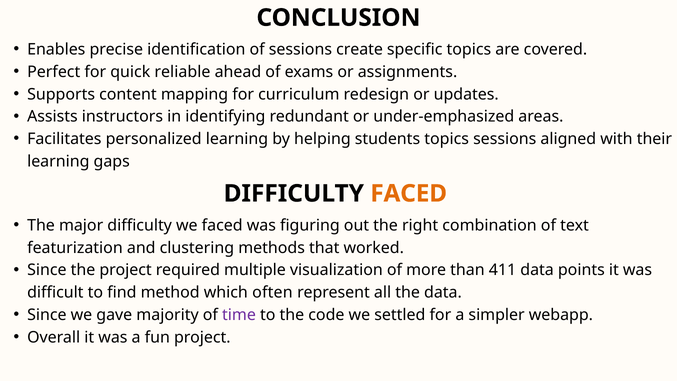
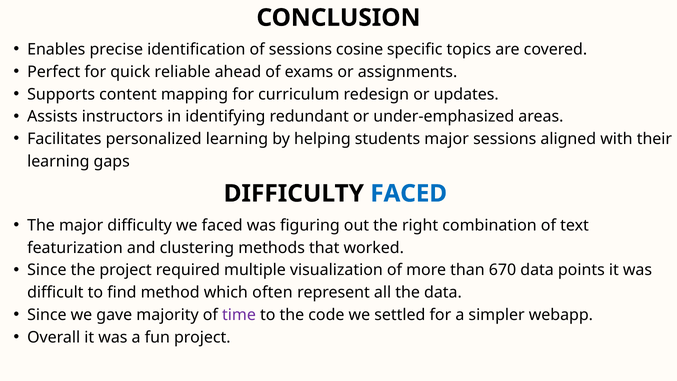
create: create -> cosine
students topics: topics -> major
FACED at (409, 193) colour: orange -> blue
411: 411 -> 670
